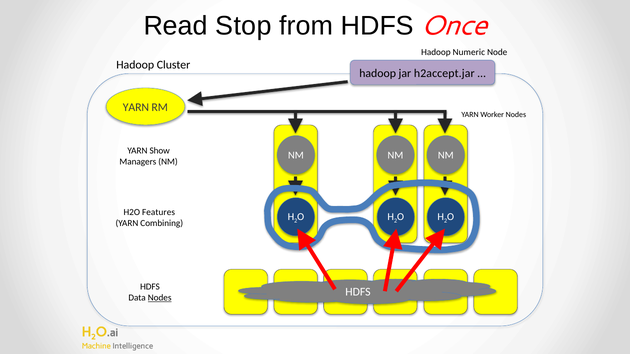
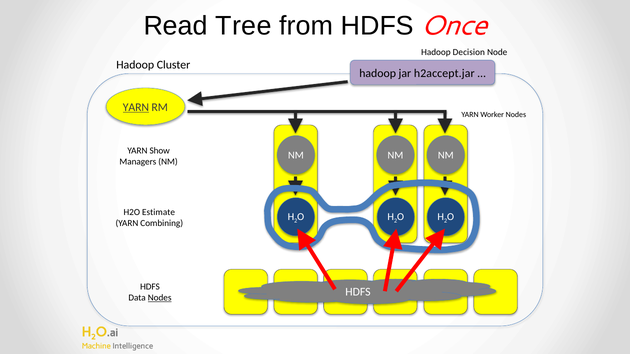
Stop: Stop -> Tree
Numeric: Numeric -> Decision
YARN at (136, 107) underline: none -> present
Features: Features -> Estimate
